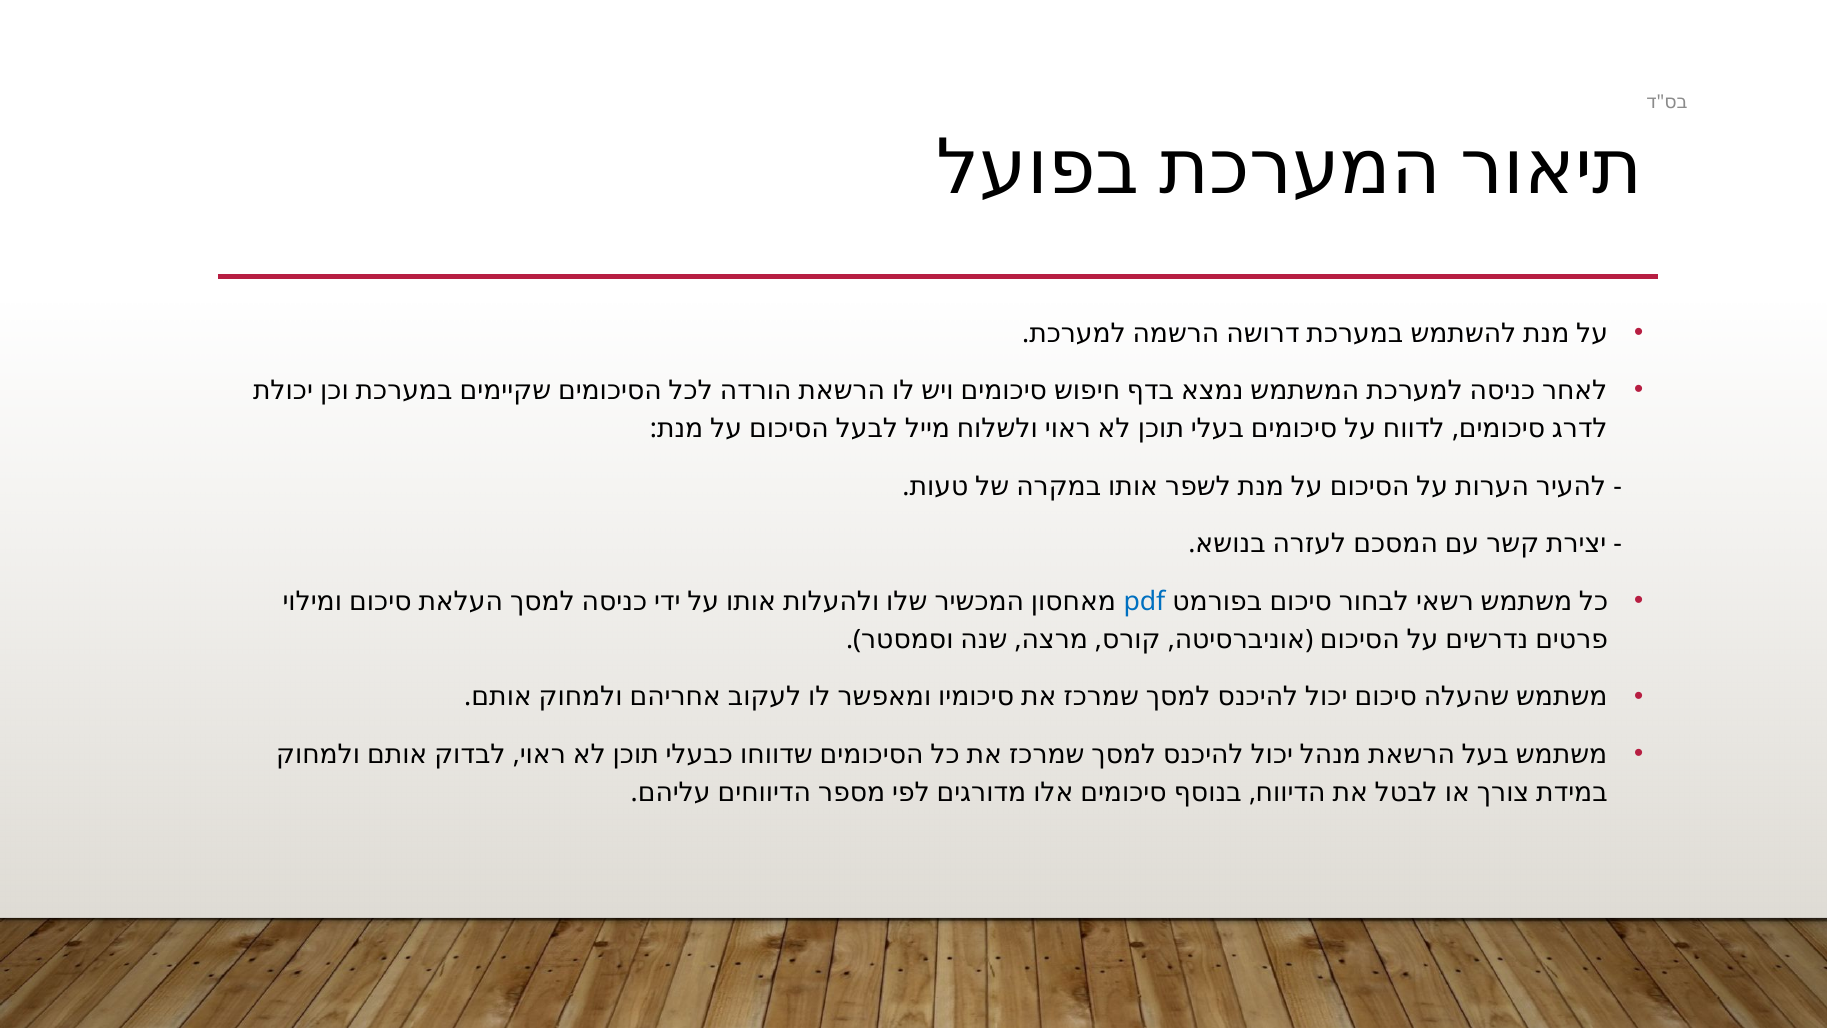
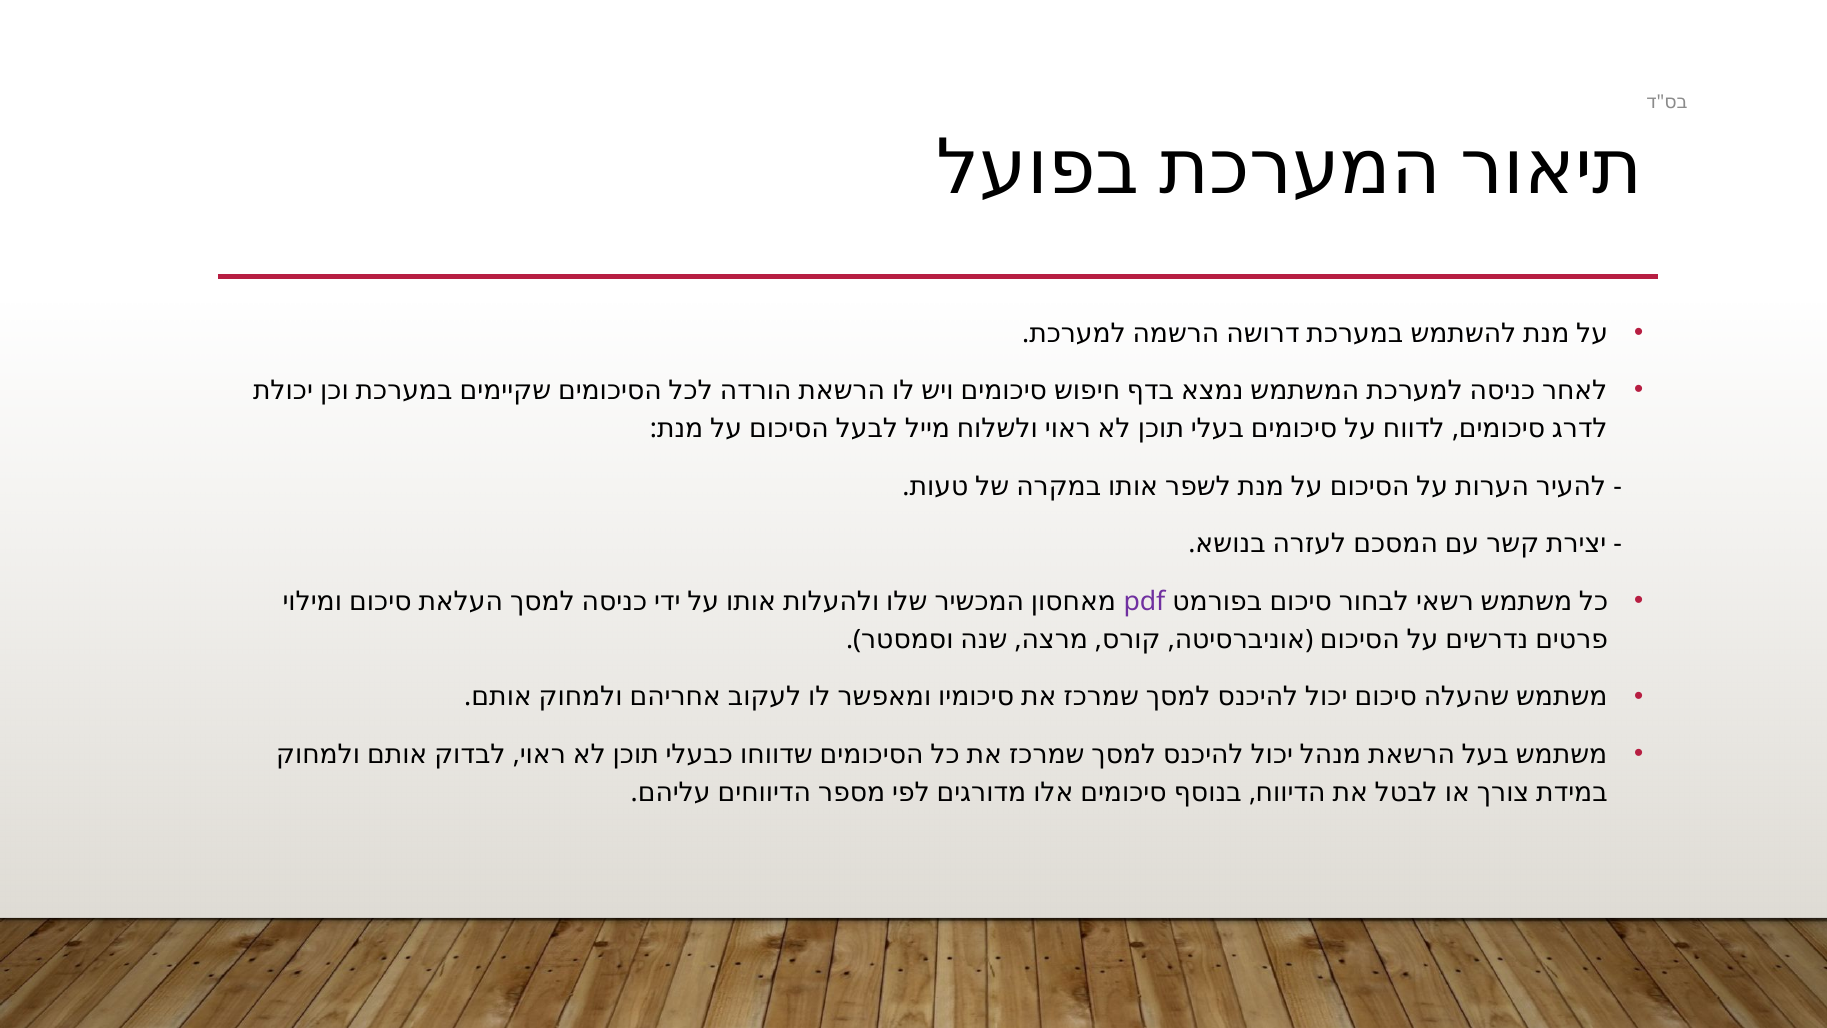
pdf colour: blue -> purple
